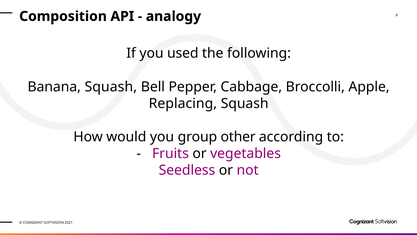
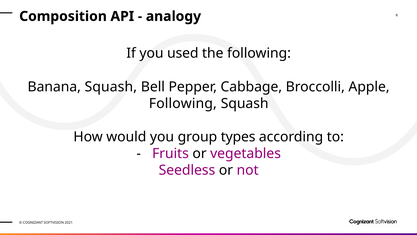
Replacing at (183, 103): Replacing -> Following
other: other -> types
